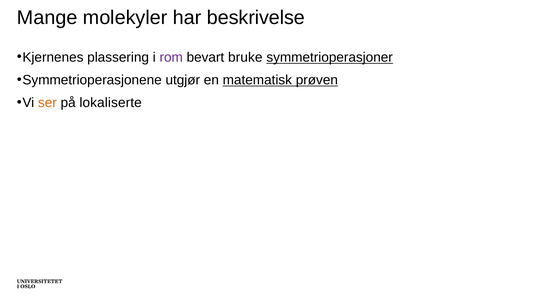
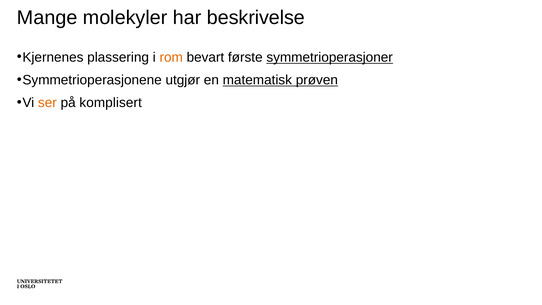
rom colour: purple -> orange
bruke: bruke -> første
lokaliserte: lokaliserte -> komplisert
